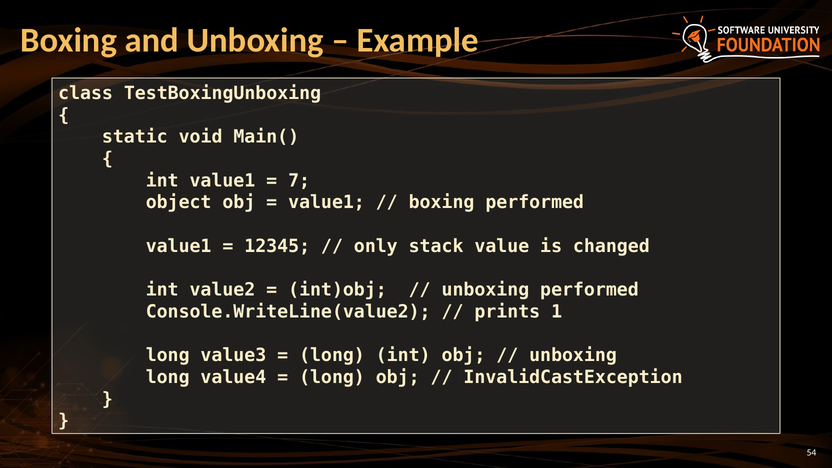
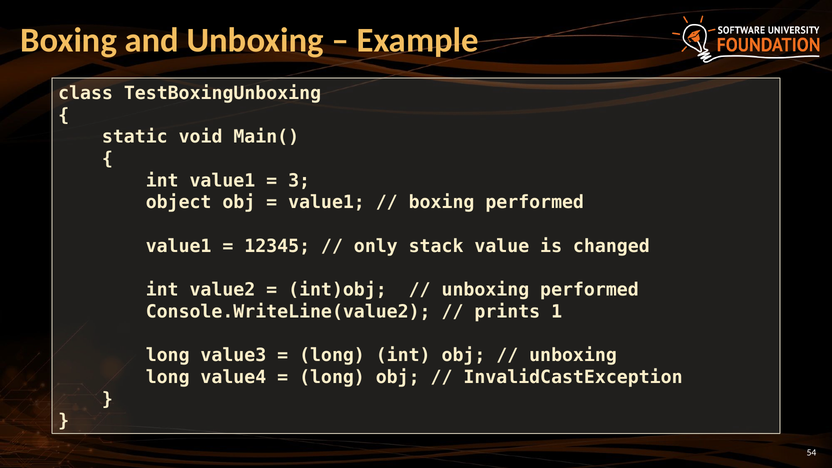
7: 7 -> 3
